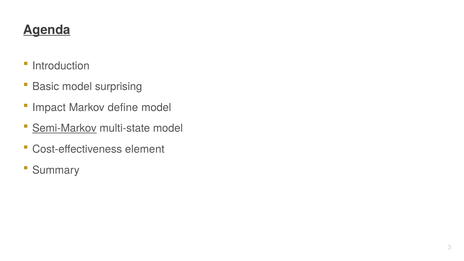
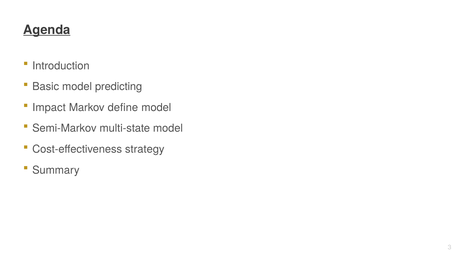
surprising: surprising -> predicting
Semi-Markov underline: present -> none
element: element -> strategy
